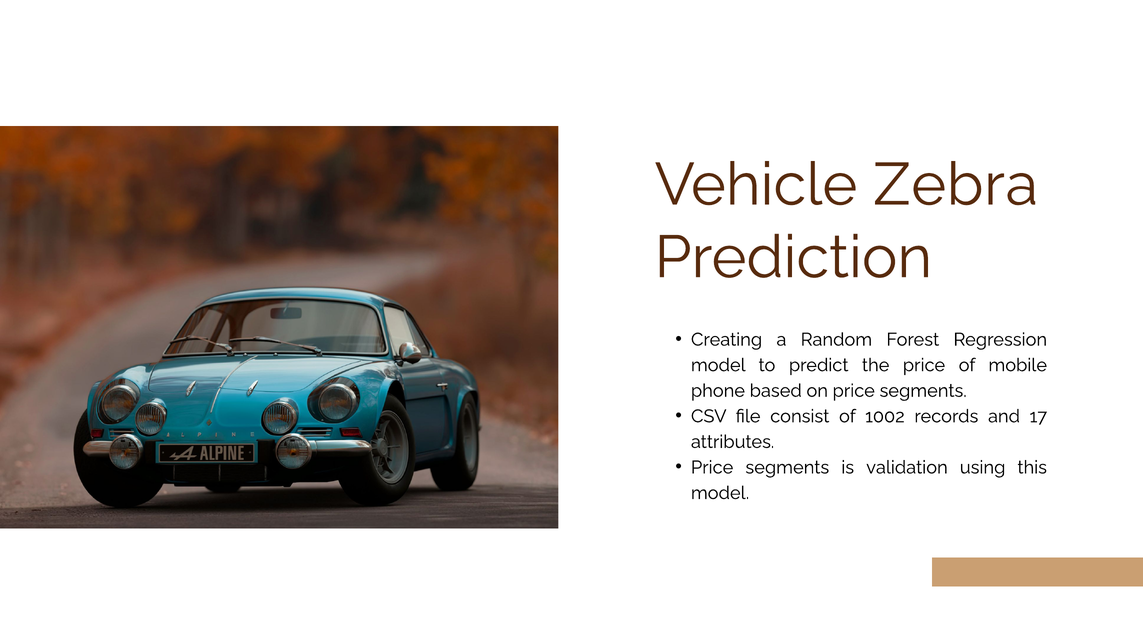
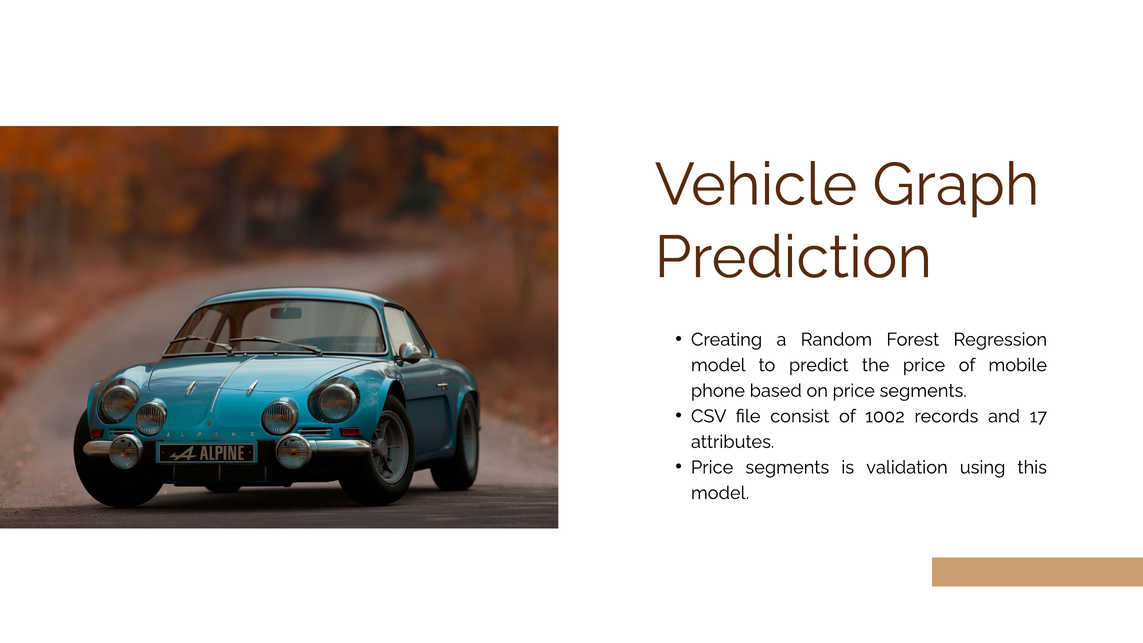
Zebra: Zebra -> Graph
